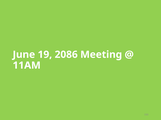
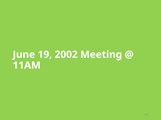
2086: 2086 -> 2002
